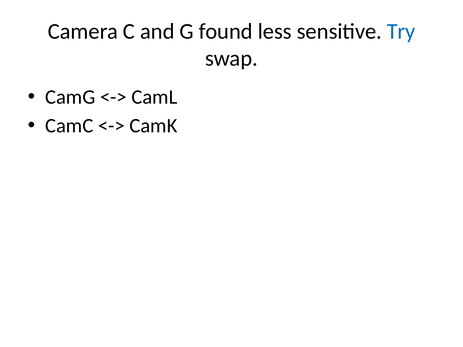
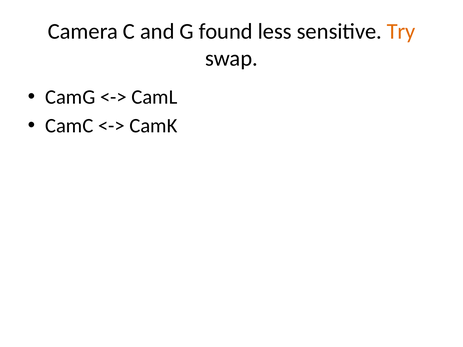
Try colour: blue -> orange
